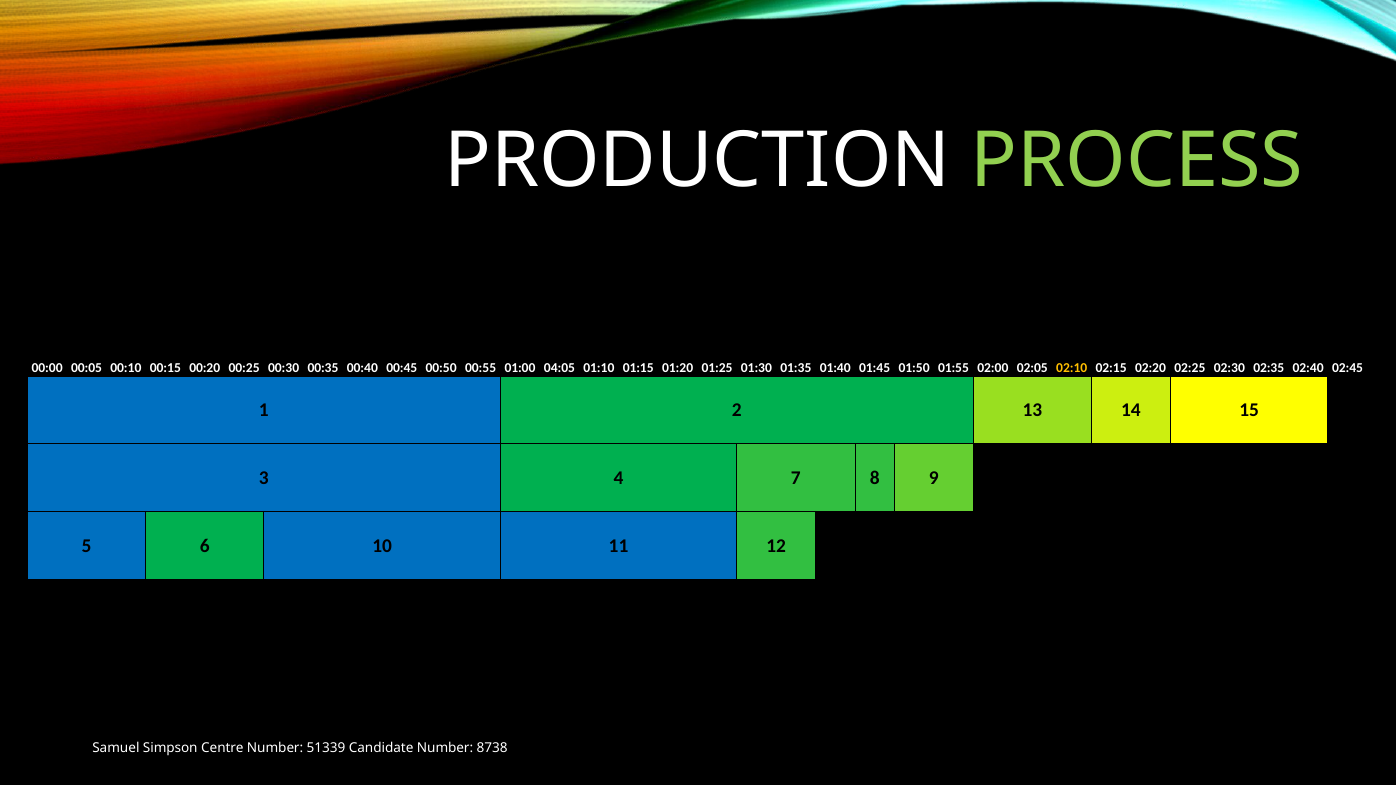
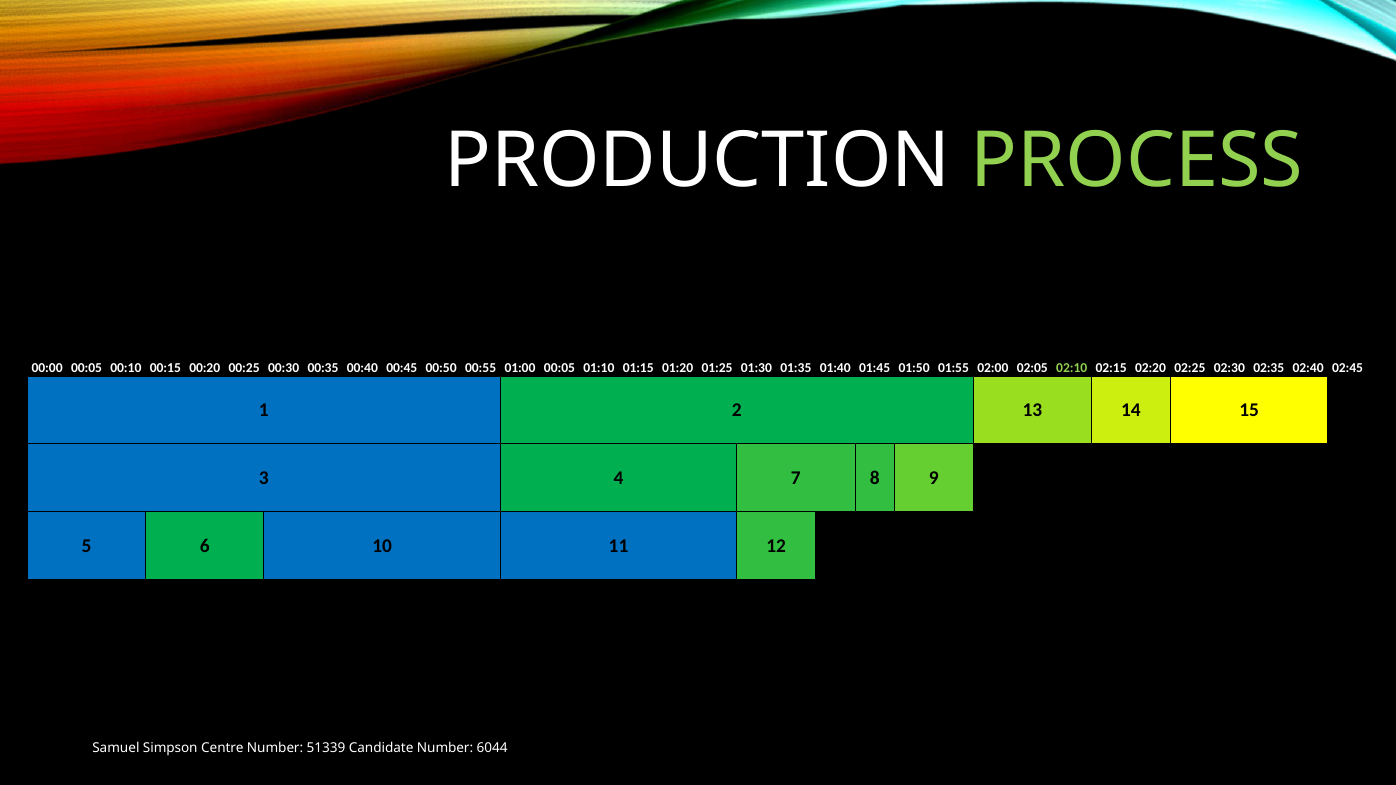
01:00 04:05: 04:05 -> 00:05
02:10 colour: yellow -> light green
8738: 8738 -> 6044
